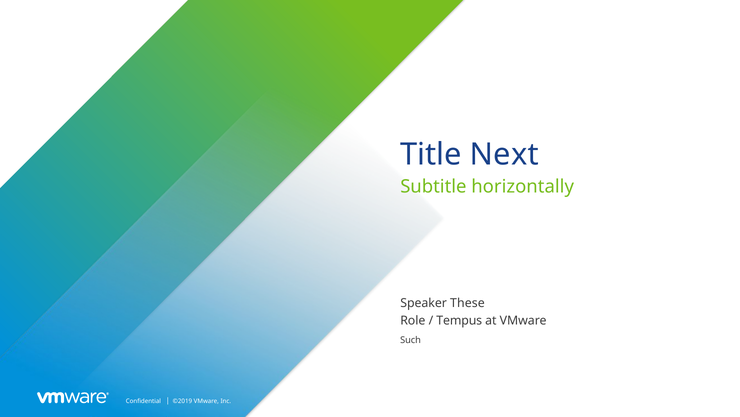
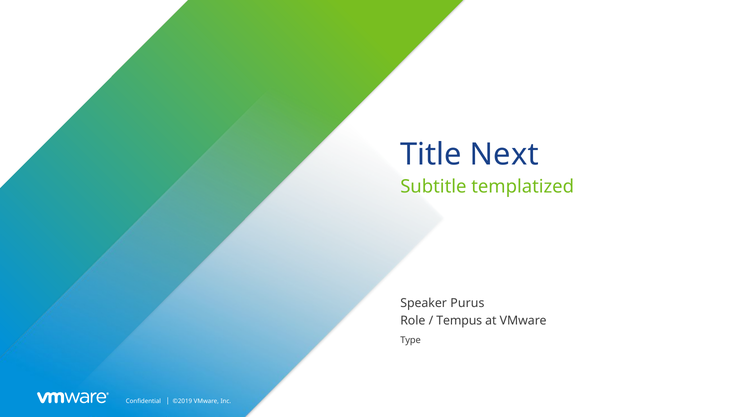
horizontally: horizontally -> templatized
These: These -> Purus
Such: Such -> Type
